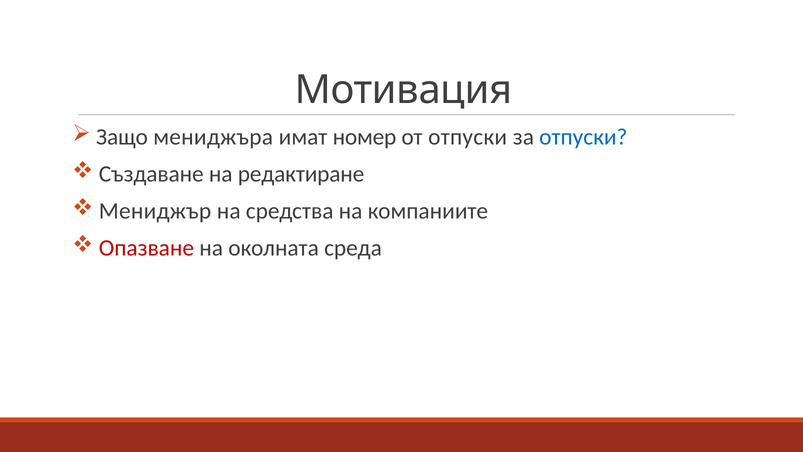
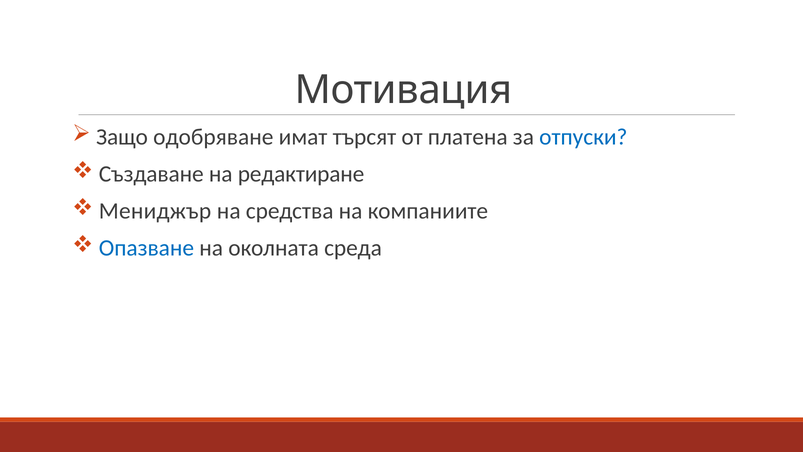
мениджъра: мениджъра -> одобряване
номер: номер -> търсят
от отпуски: отпуски -> платена
Опазване colour: red -> blue
